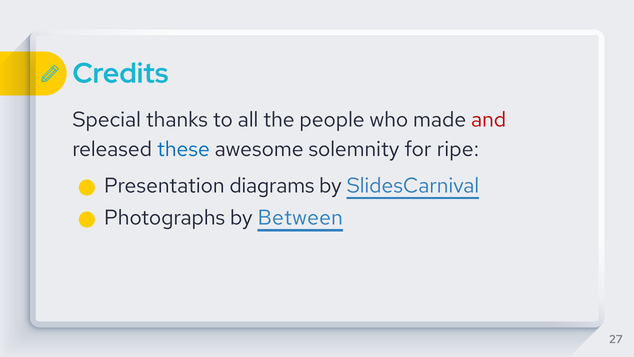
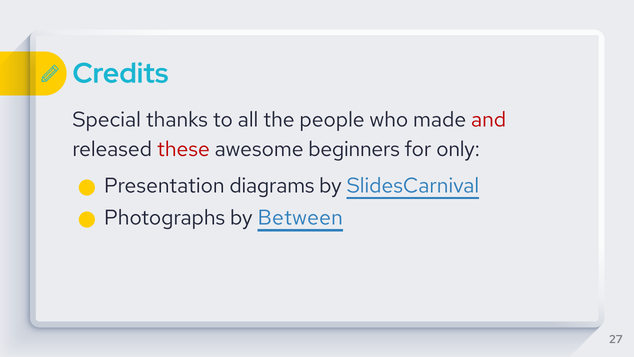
these colour: blue -> red
solemnity: solemnity -> beginners
ripe: ripe -> only
